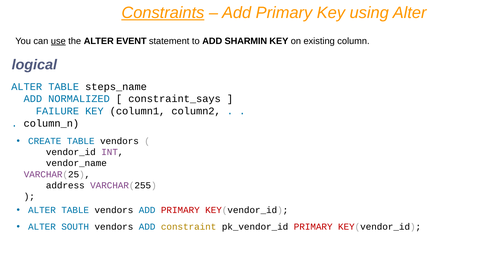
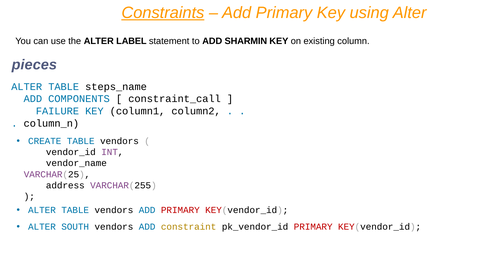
use underline: present -> none
EVENT: EVENT -> LABEL
logical: logical -> pieces
NORMALIZED: NORMALIZED -> COMPONENTS
constraint_says: constraint_says -> constraint_call
